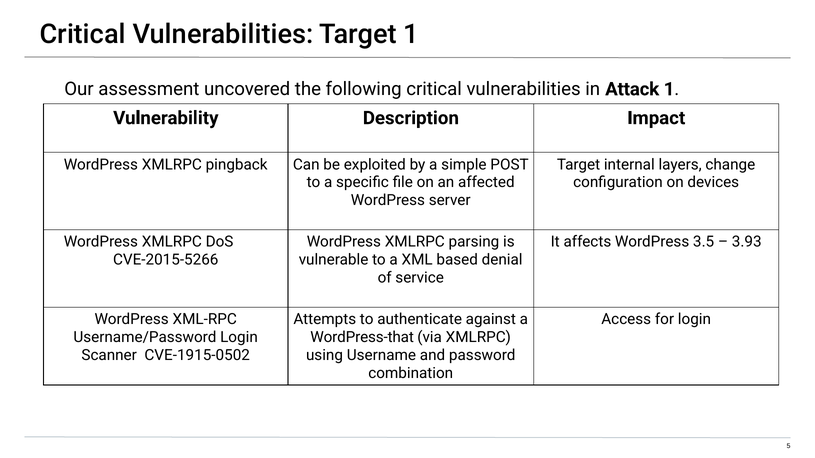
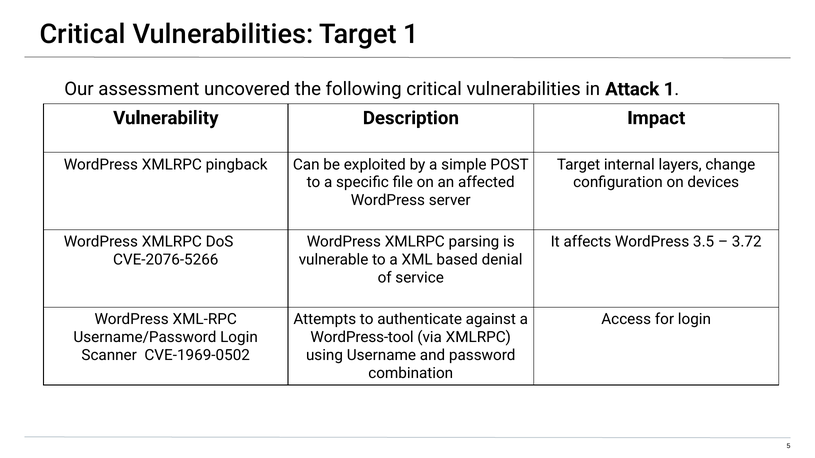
3.93: 3.93 -> 3.72
CVE-2015-5266: CVE-2015-5266 -> CVE-2076-5266
WordPress-that: WordPress-that -> WordPress-tool
CVE-1915-0502: CVE-1915-0502 -> CVE-1969-0502
